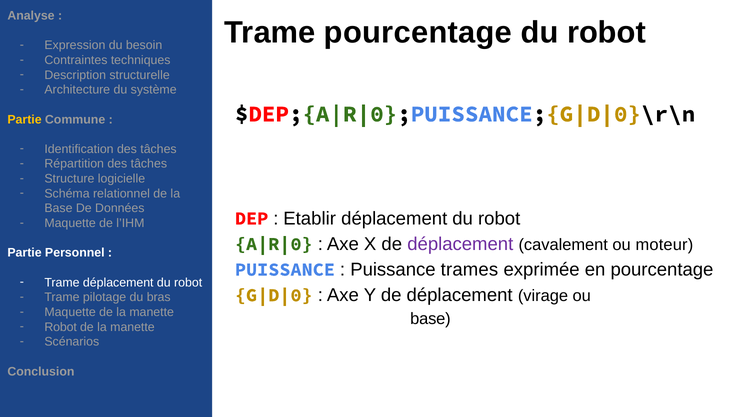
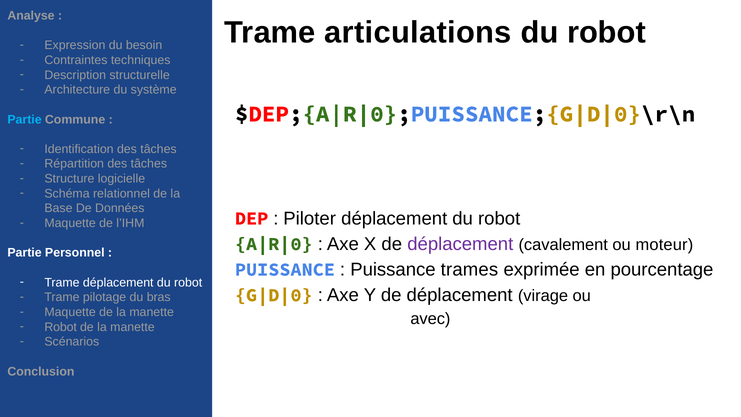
Trame pourcentage: pourcentage -> articulations
Partie at (25, 119) colour: yellow -> light blue
Etablir: Etablir -> Piloter
base at (430, 319): base -> avec
